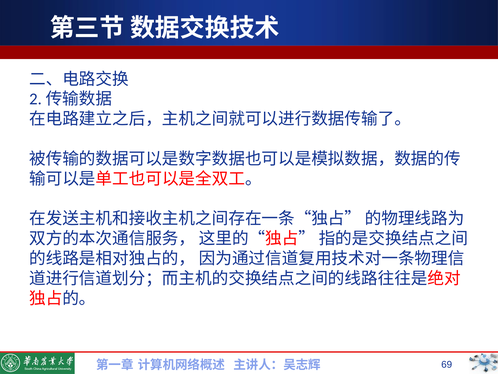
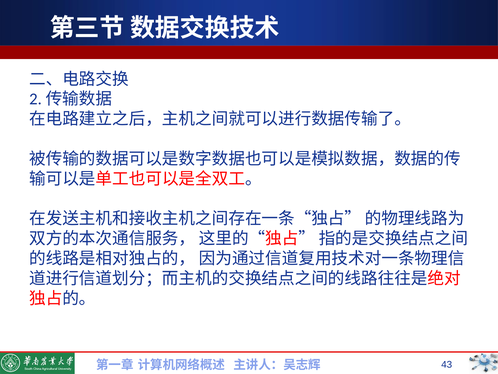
69: 69 -> 43
